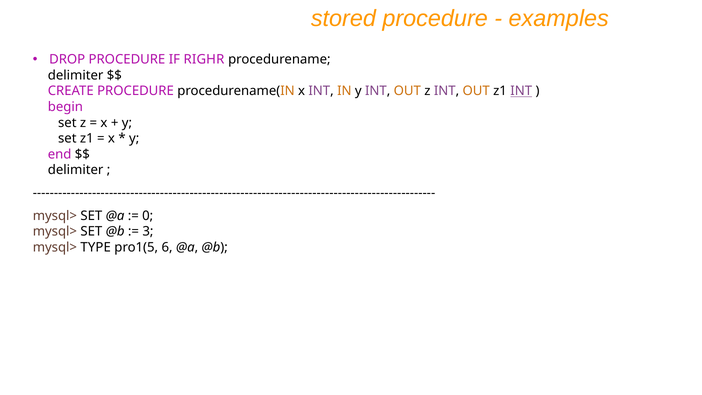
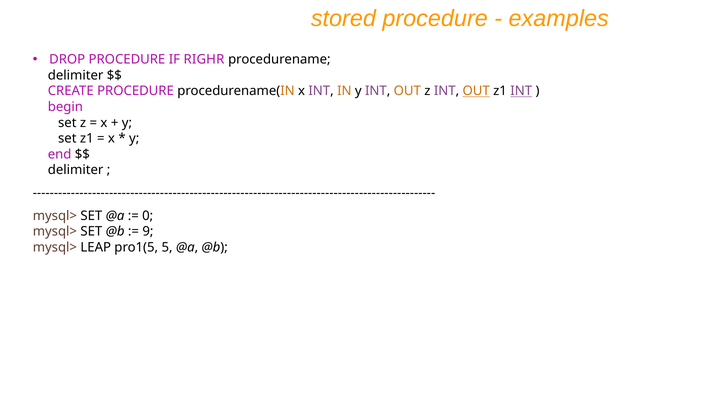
OUT at (476, 91) underline: none -> present
3: 3 -> 9
TYPE: TYPE -> LEAP
6: 6 -> 5
